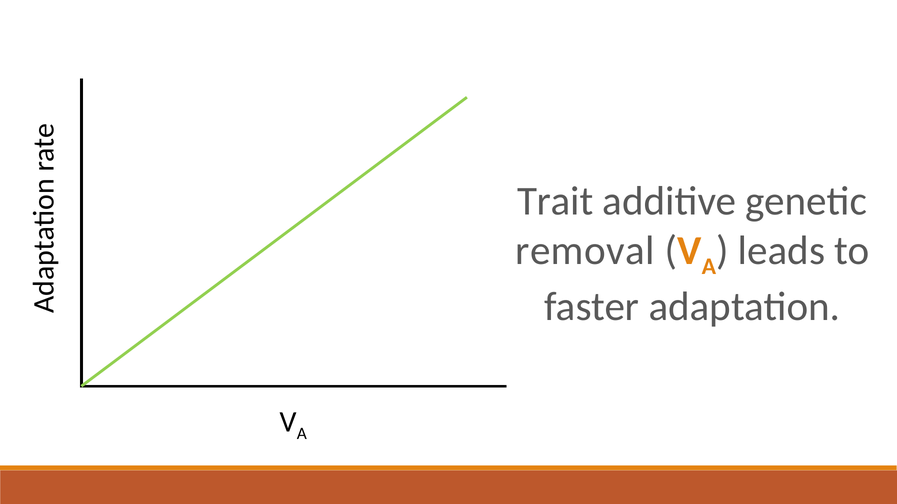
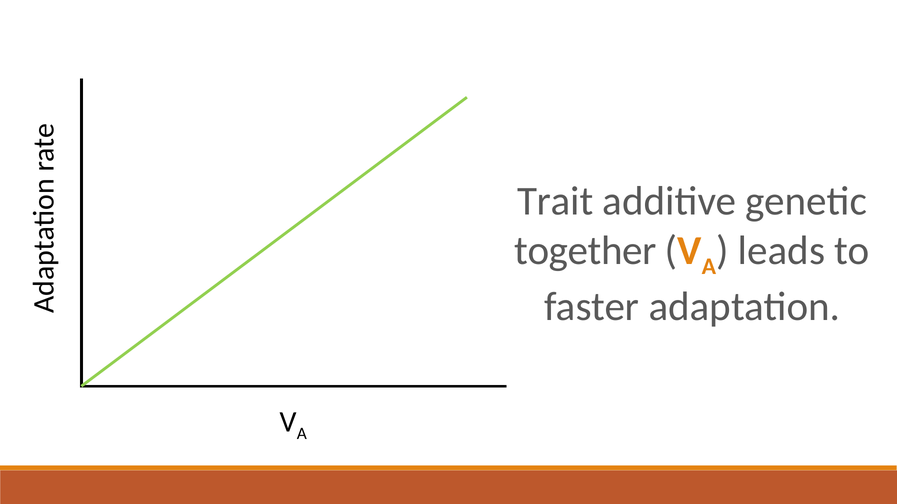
removal: removal -> together
